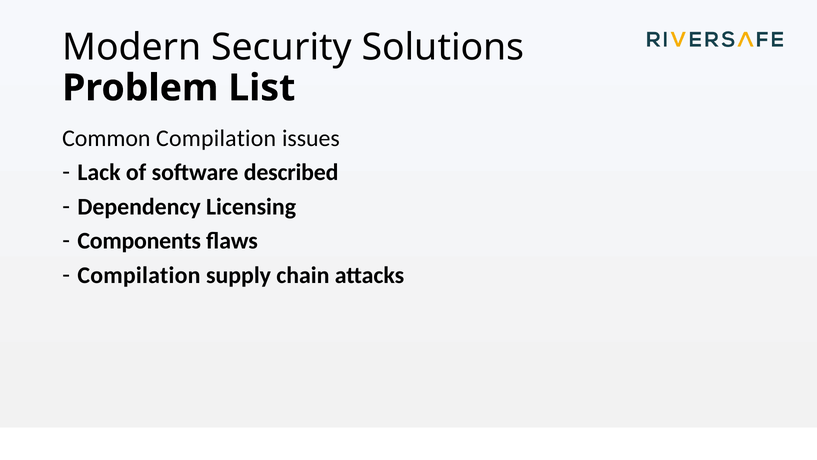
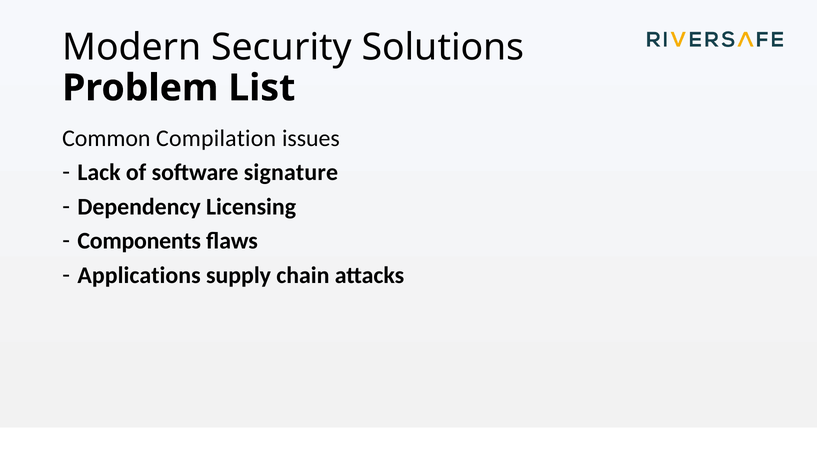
described: described -> signature
Compilation at (139, 275): Compilation -> Applications
